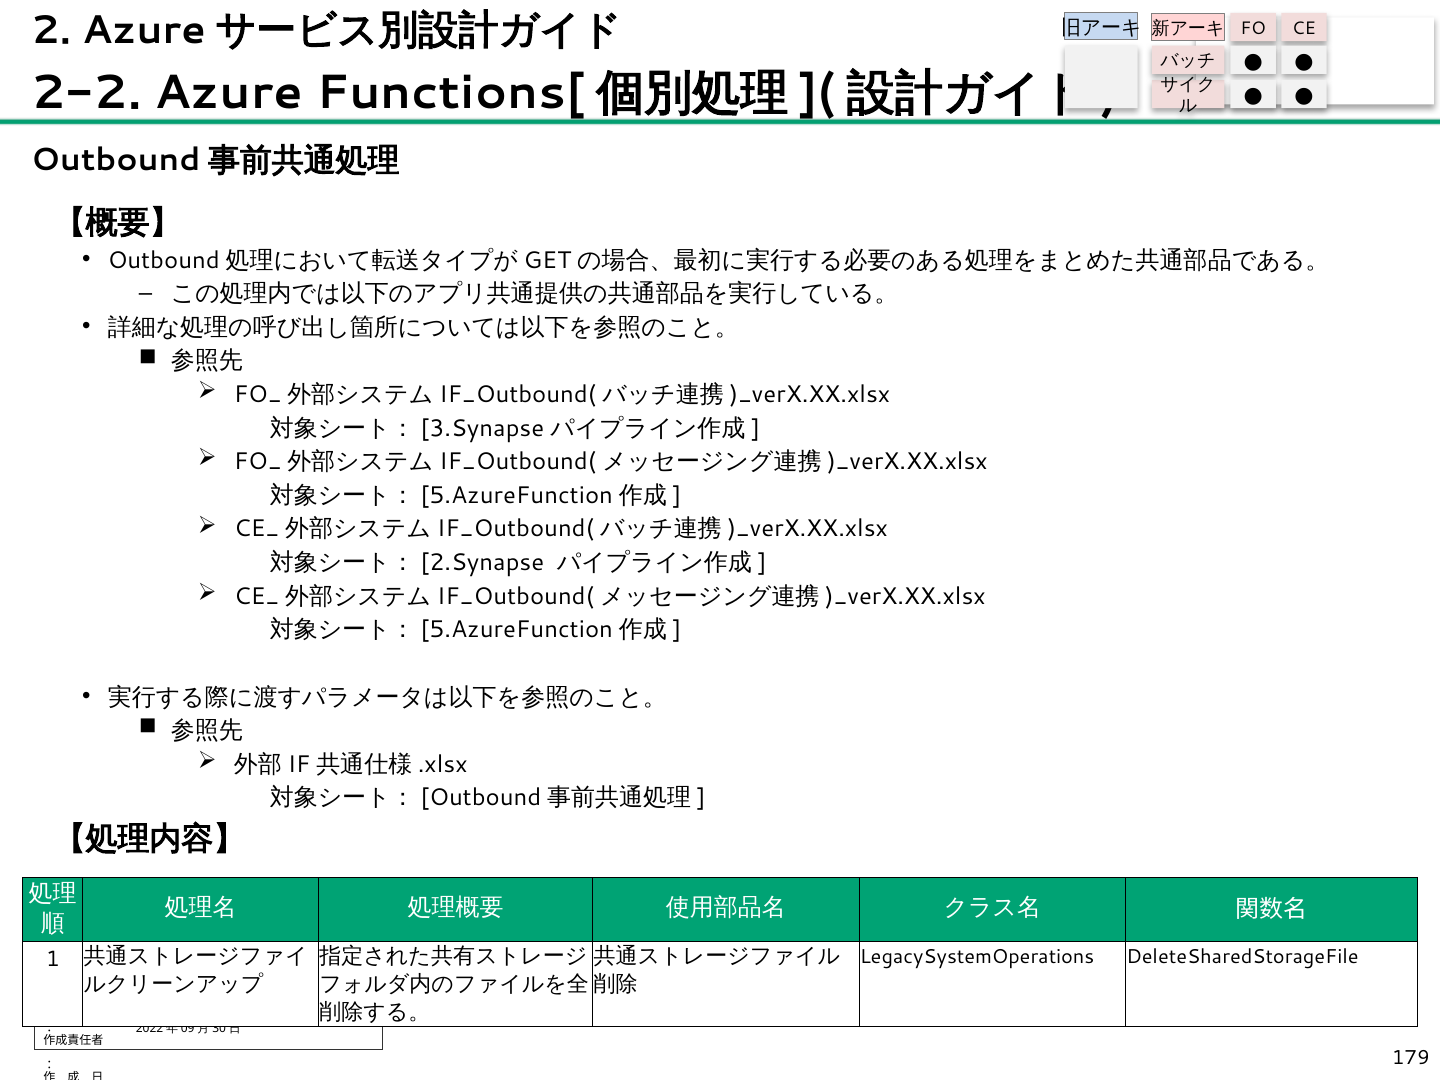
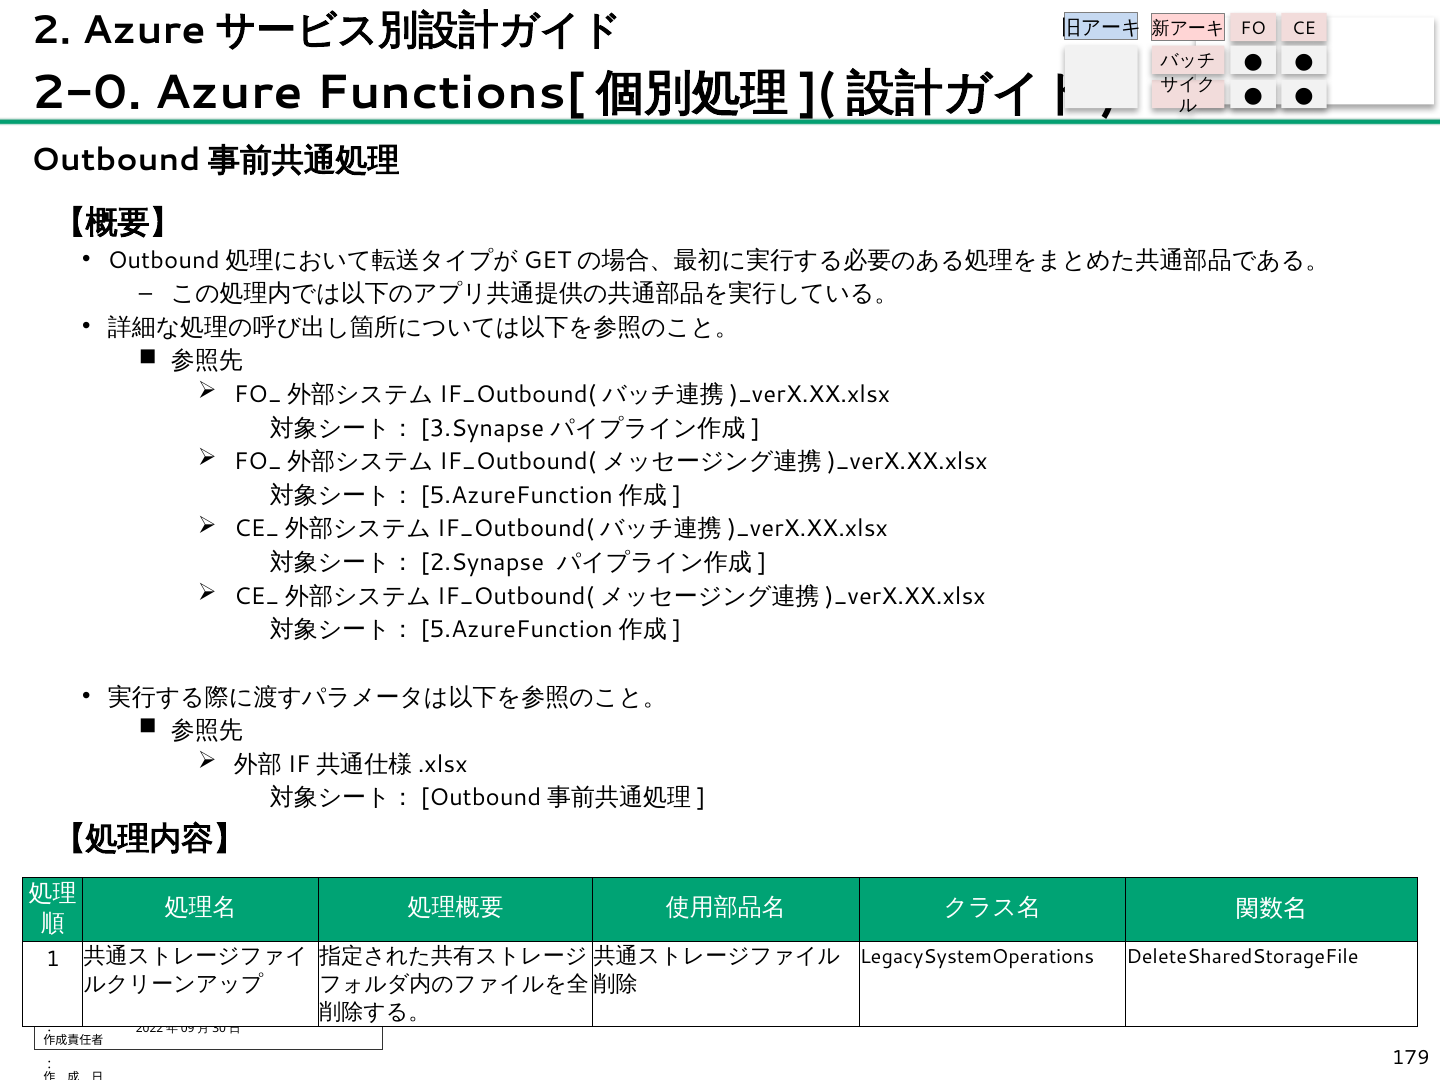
2-2: 2-2 -> 2-0
